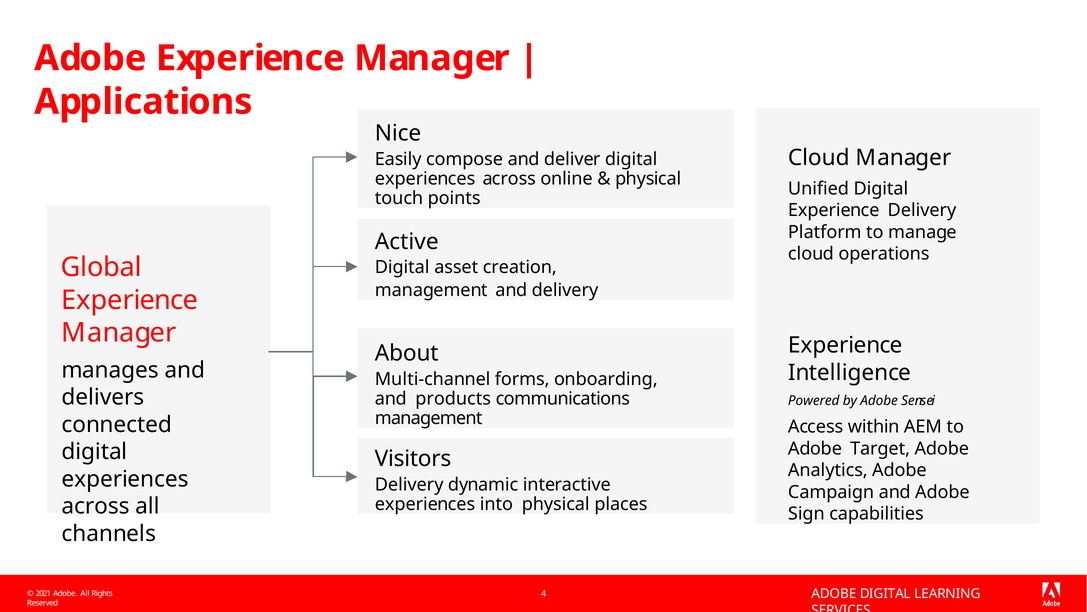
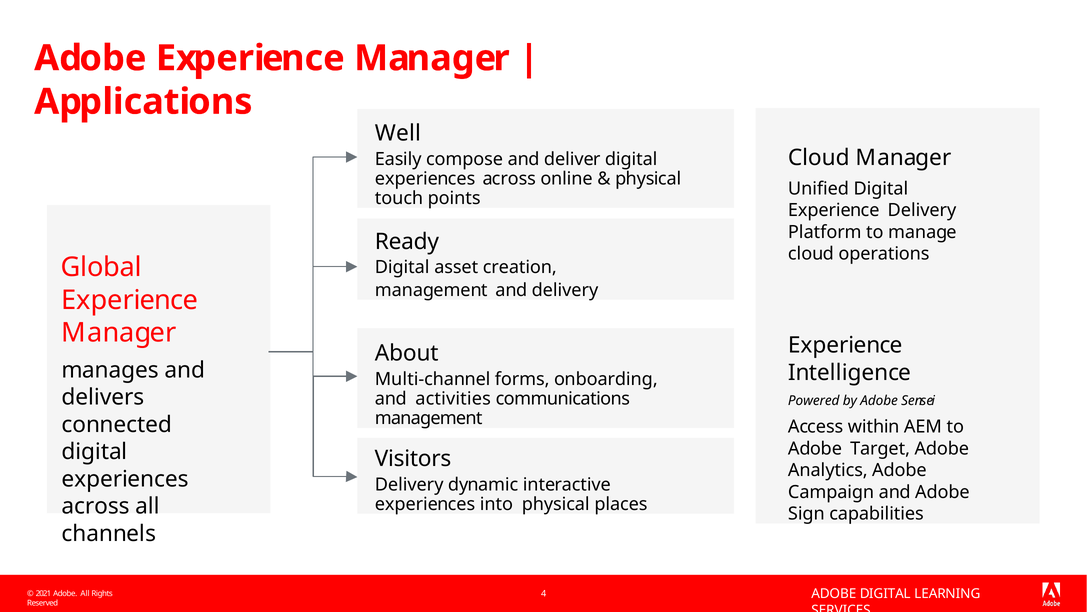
Nice: Nice -> Well
Active: Active -> Ready
products: products -> activities
